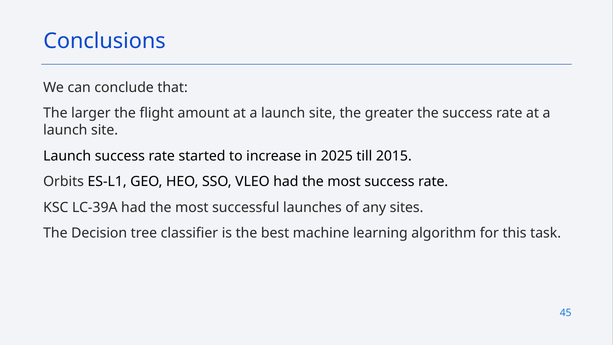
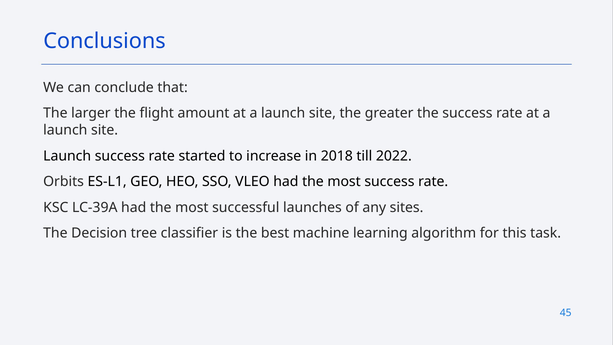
2025: 2025 -> 2018
2015: 2015 -> 2022
